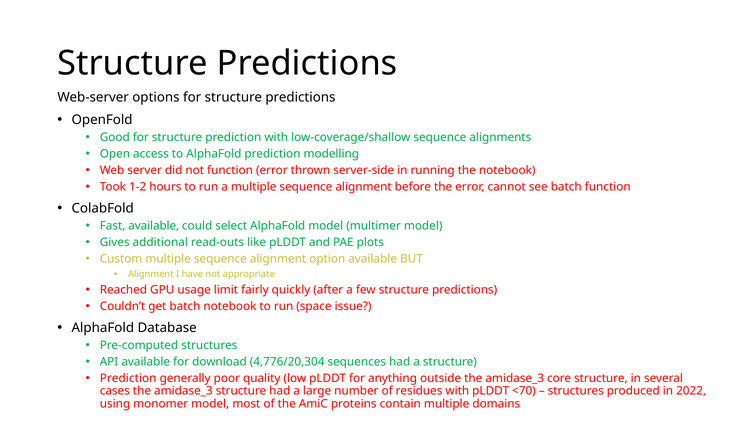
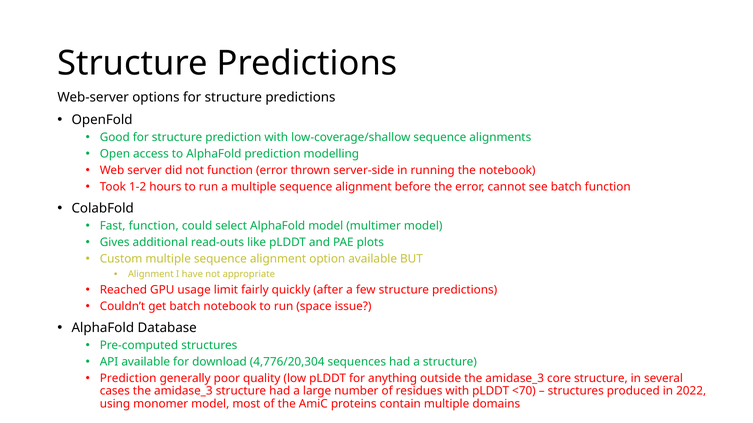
Fast available: available -> function
